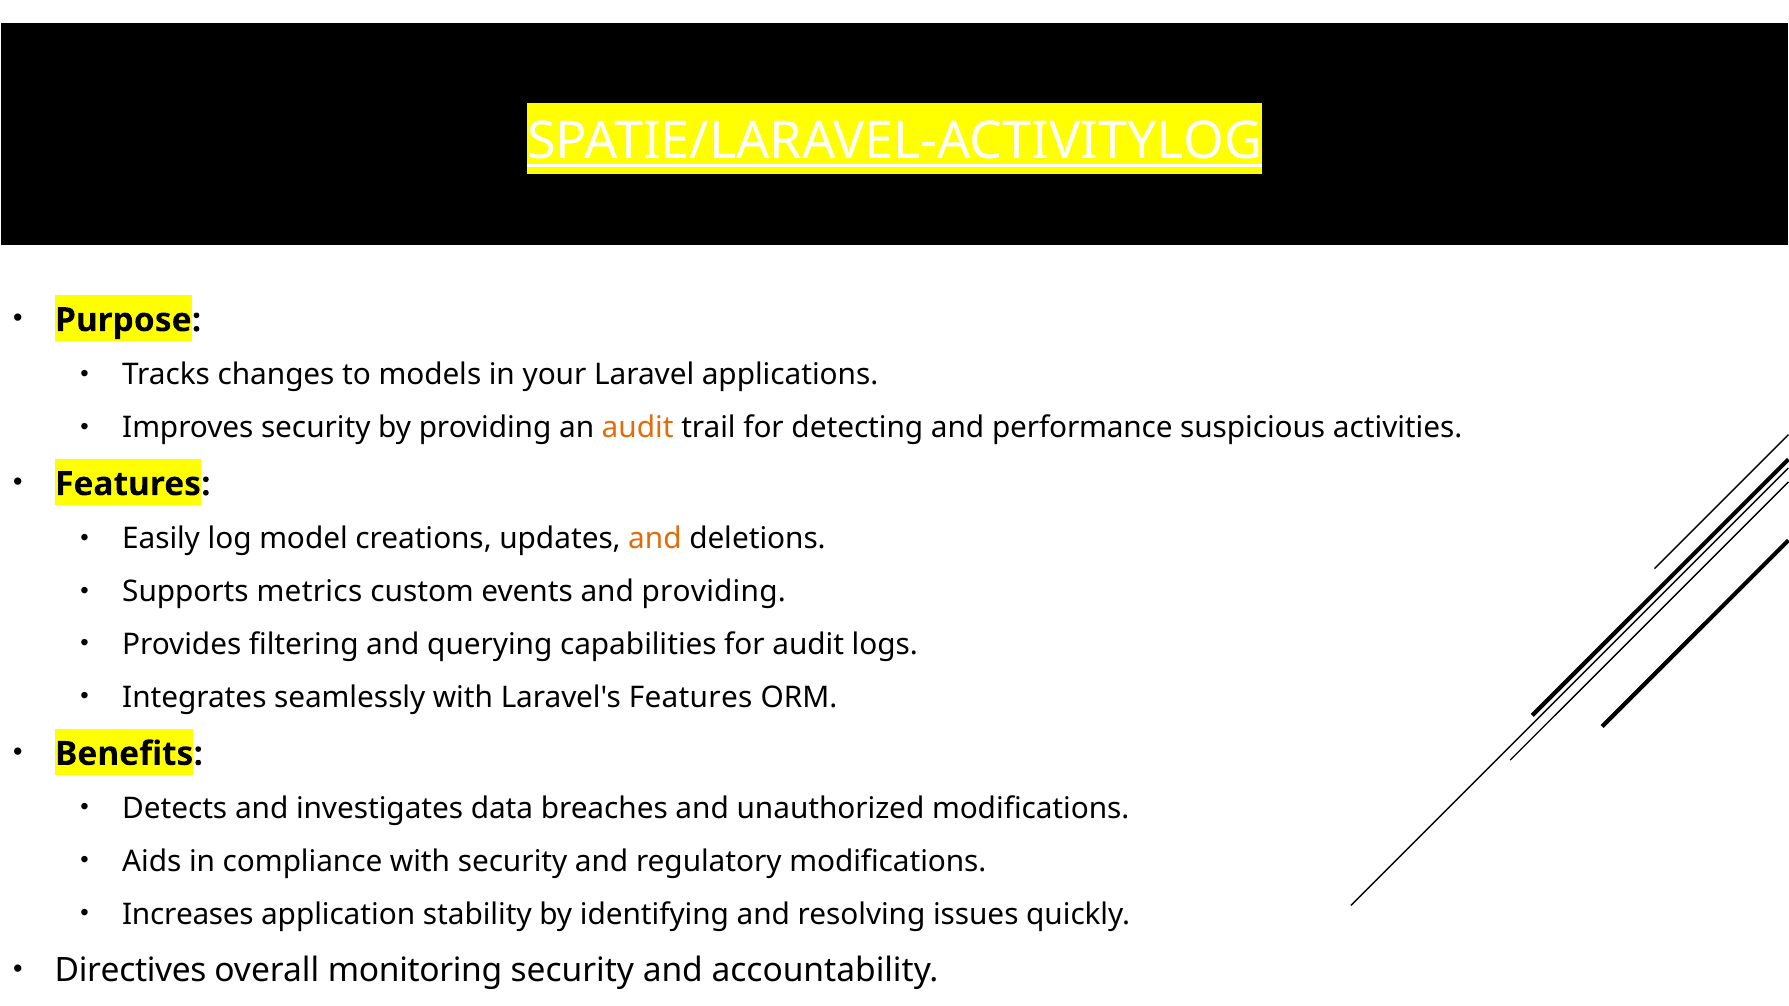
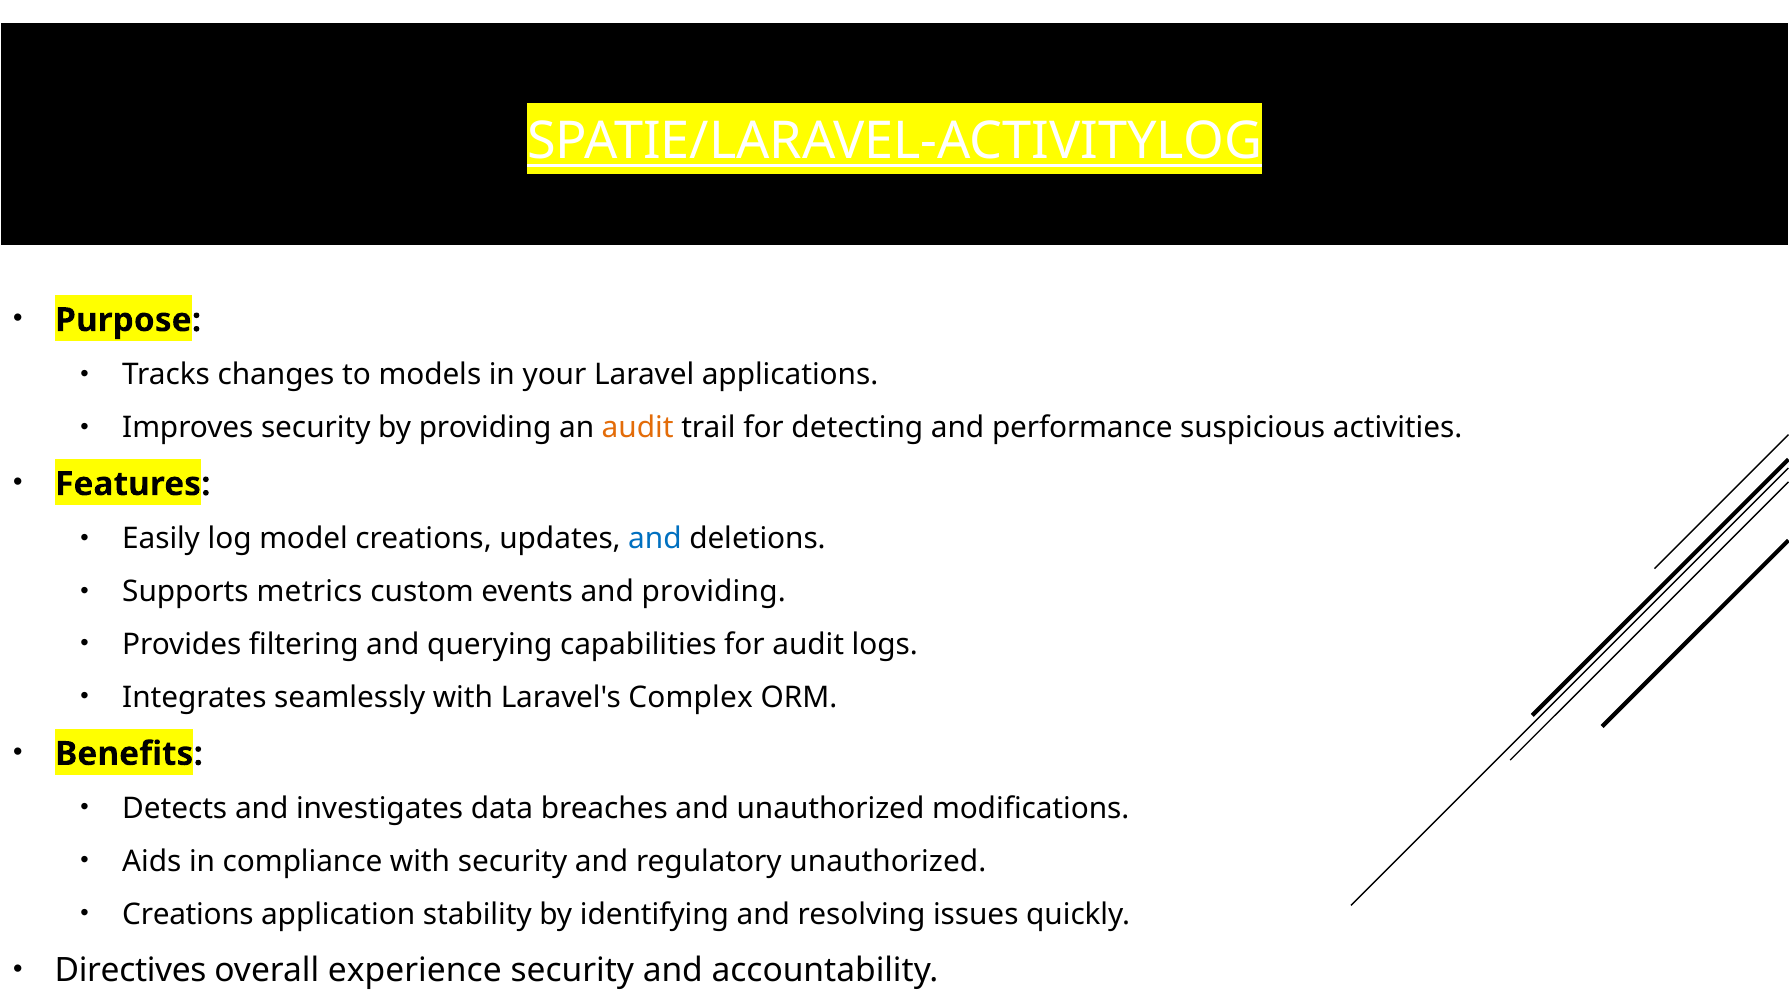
and at (655, 539) colour: orange -> blue
Laravel's Features: Features -> Complex
regulatory modifications: modifications -> unauthorized
Increases at (188, 915): Increases -> Creations
monitoring: monitoring -> experience
